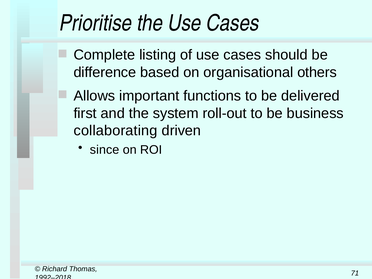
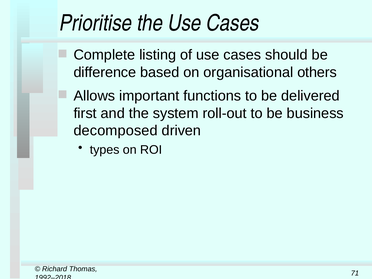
collaborating: collaborating -> decomposed
since: since -> types
